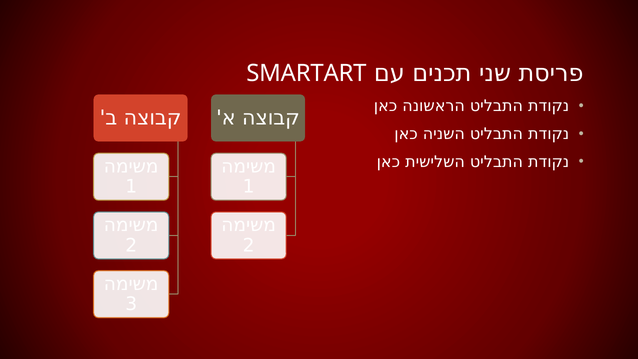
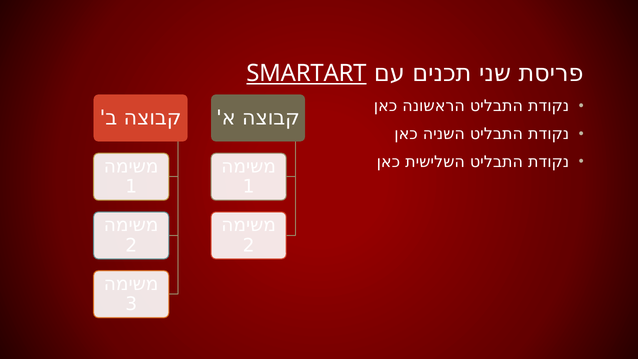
SMARTART underline: none -> present
